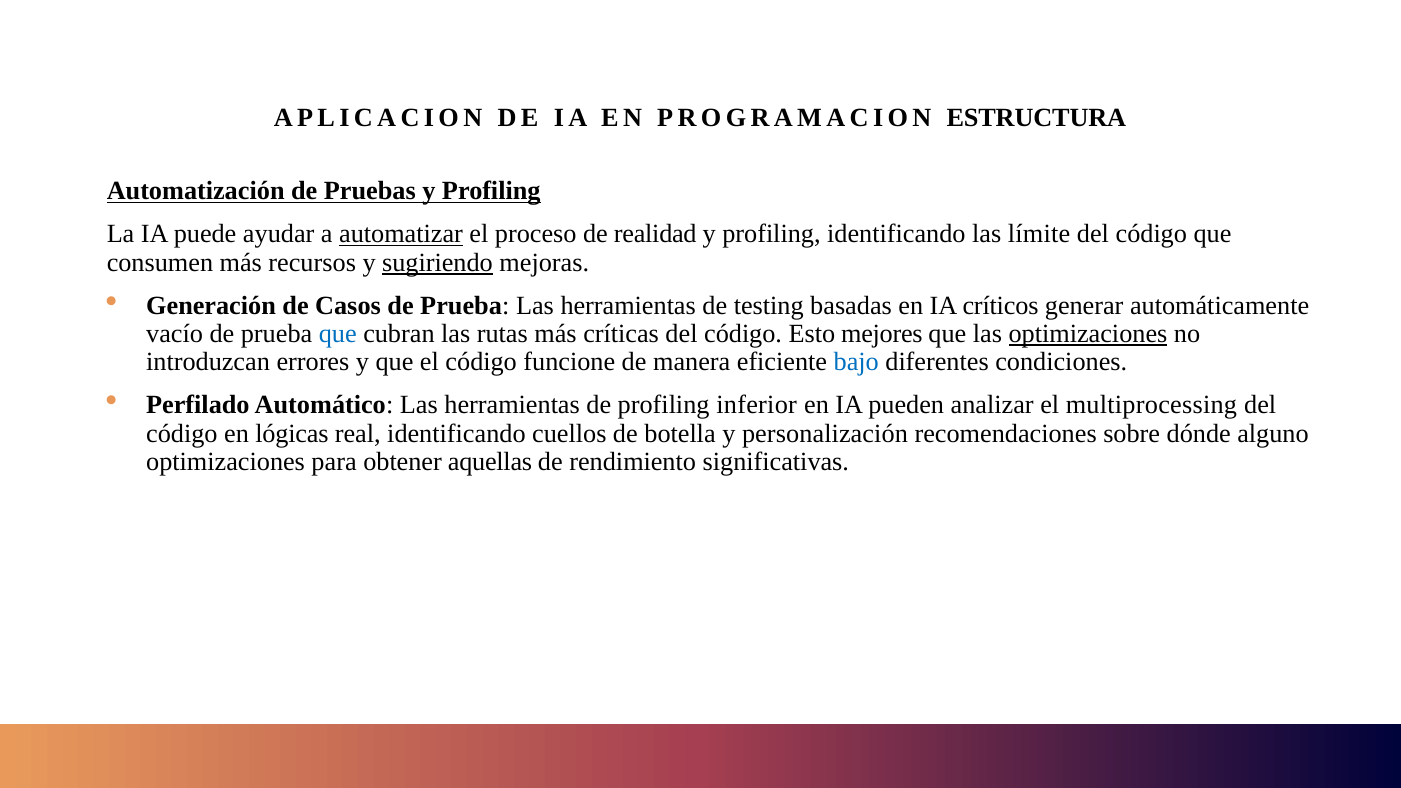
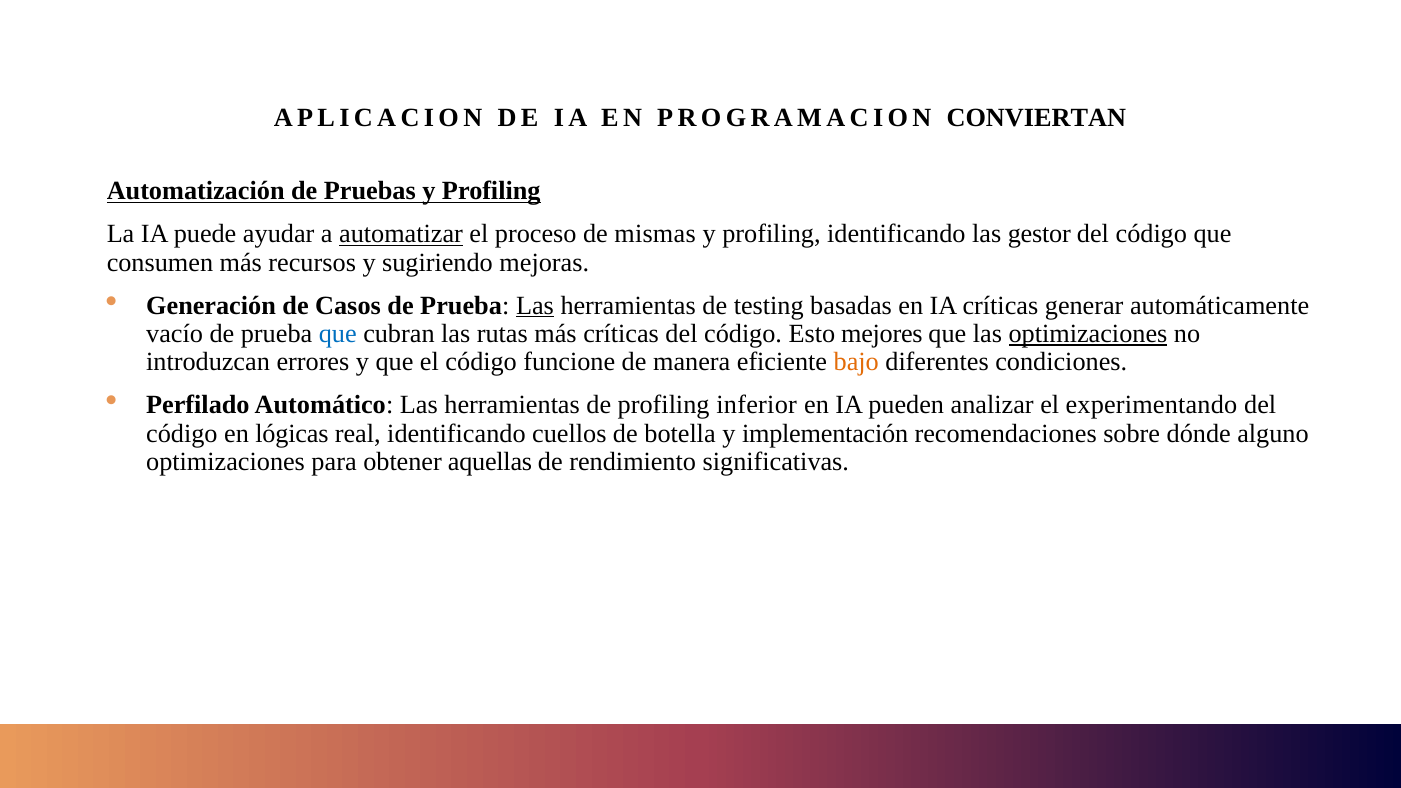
ESTRUCTURA: ESTRUCTURA -> CONVIERTAN
realidad: realidad -> mismas
límite: límite -> gestor
sugiriendo underline: present -> none
Las at (535, 305) underline: none -> present
IA críticos: críticos -> críticas
bajo colour: blue -> orange
multiprocessing: multiprocessing -> experimentando
personalización: personalización -> implementación
